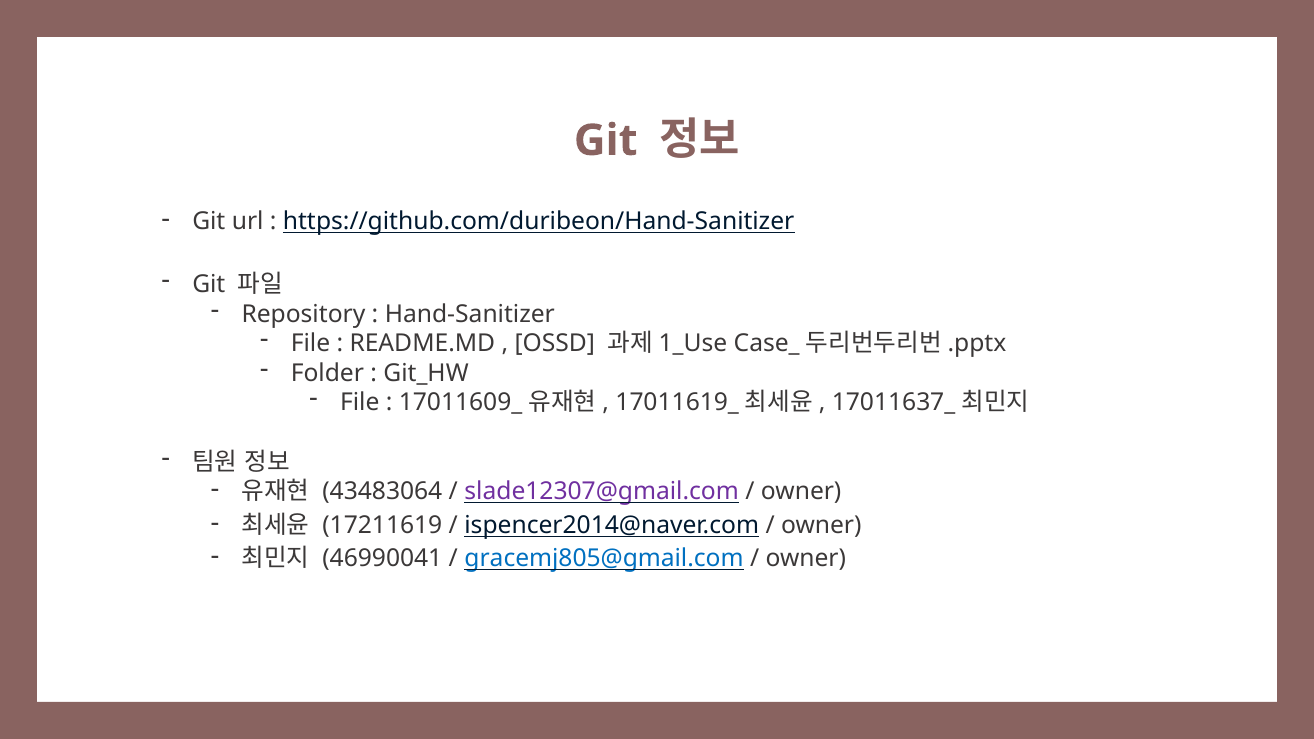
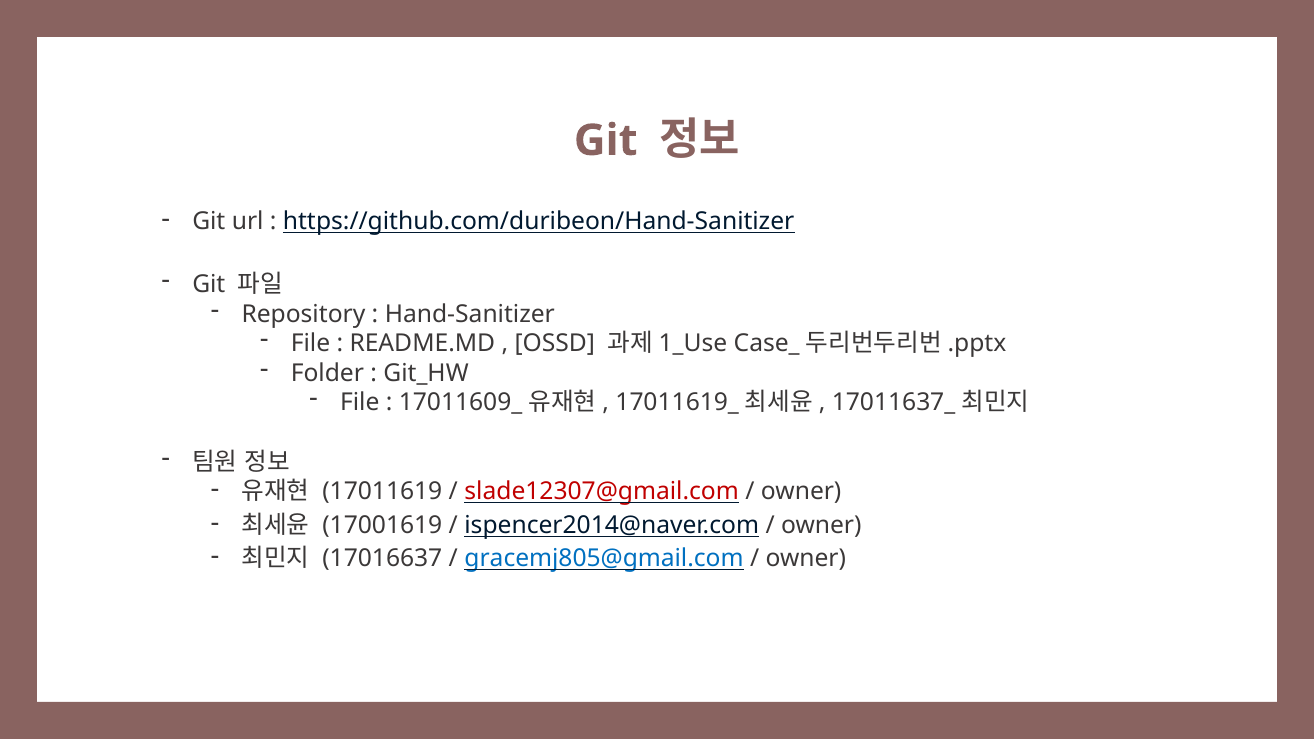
43483064: 43483064 -> 17011619
slade12307@gmail.com colour: purple -> red
17211619: 17211619 -> 17001619
46990041: 46990041 -> 17016637
